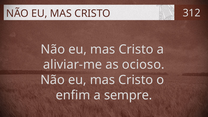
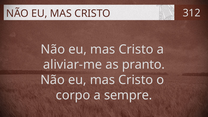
ocioso: ocioso -> pranto
enfim: enfim -> corpo
